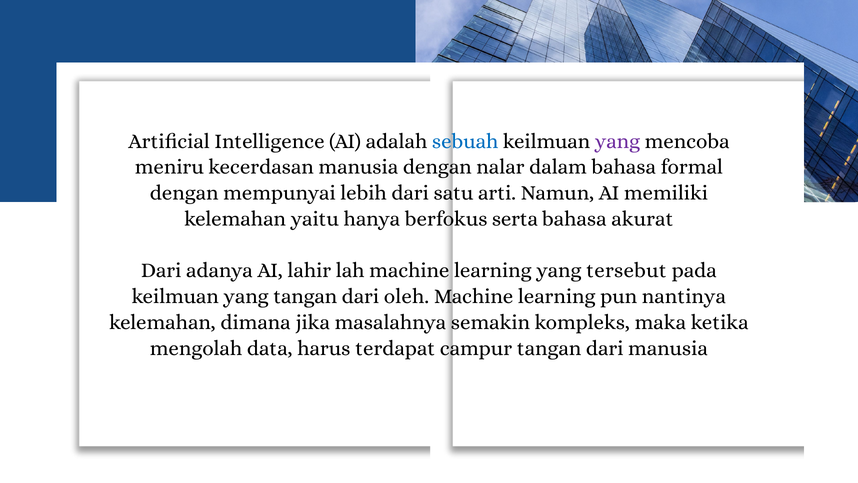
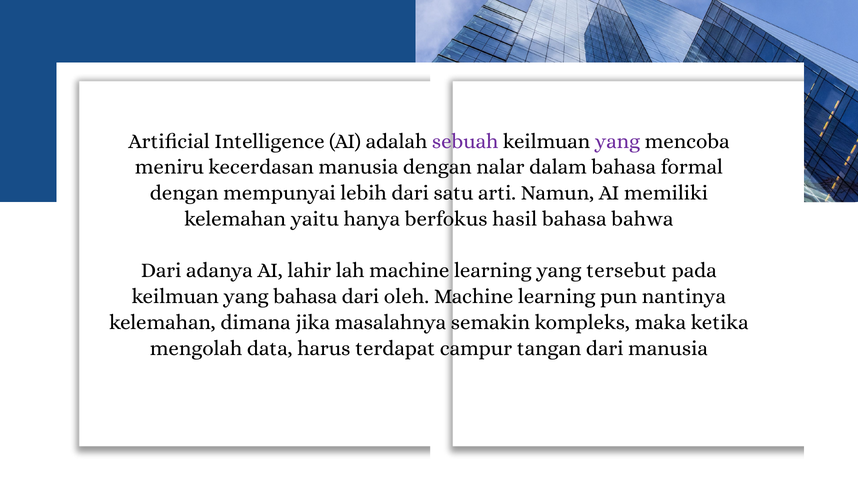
sebuah colour: blue -> purple
serta: serta -> hasil
akurat: akurat -> bahwa
yang tangan: tangan -> bahasa
